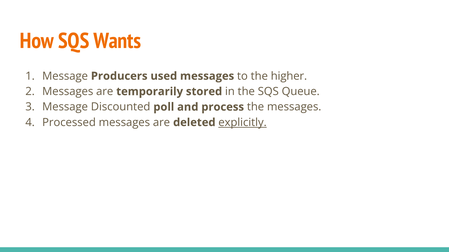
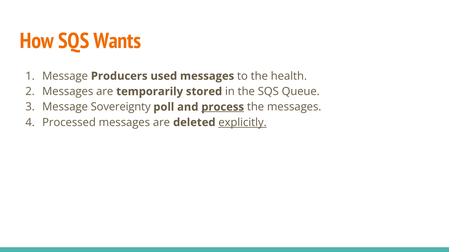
higher: higher -> health
Discounted: Discounted -> Sovereignty
process underline: none -> present
